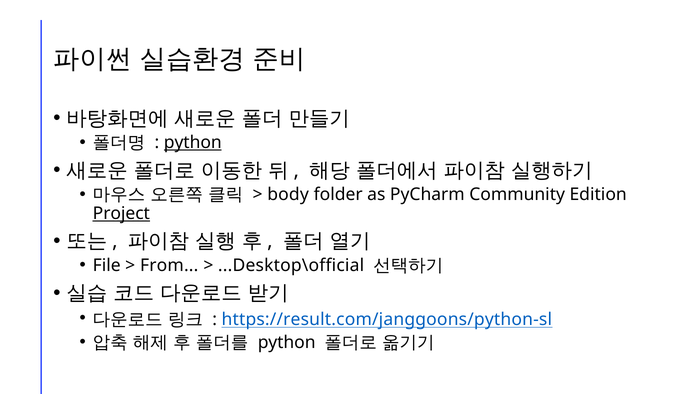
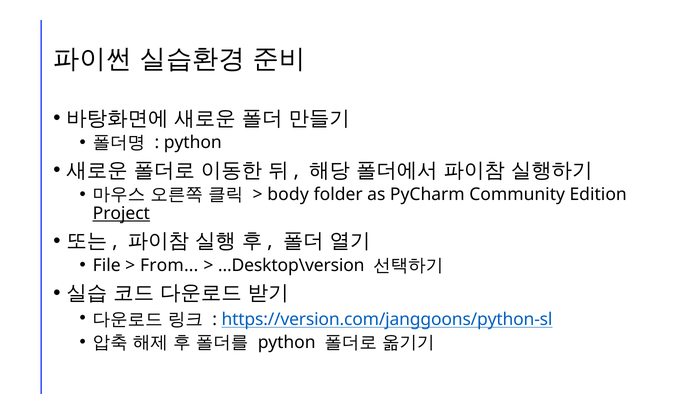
python at (193, 142) underline: present -> none
...Desktop\official: ...Desktop\official -> ...Desktop\version
https://result.com/janggoons/python-sl: https://result.com/janggoons/python-sl -> https://version.com/janggoons/python-sl
